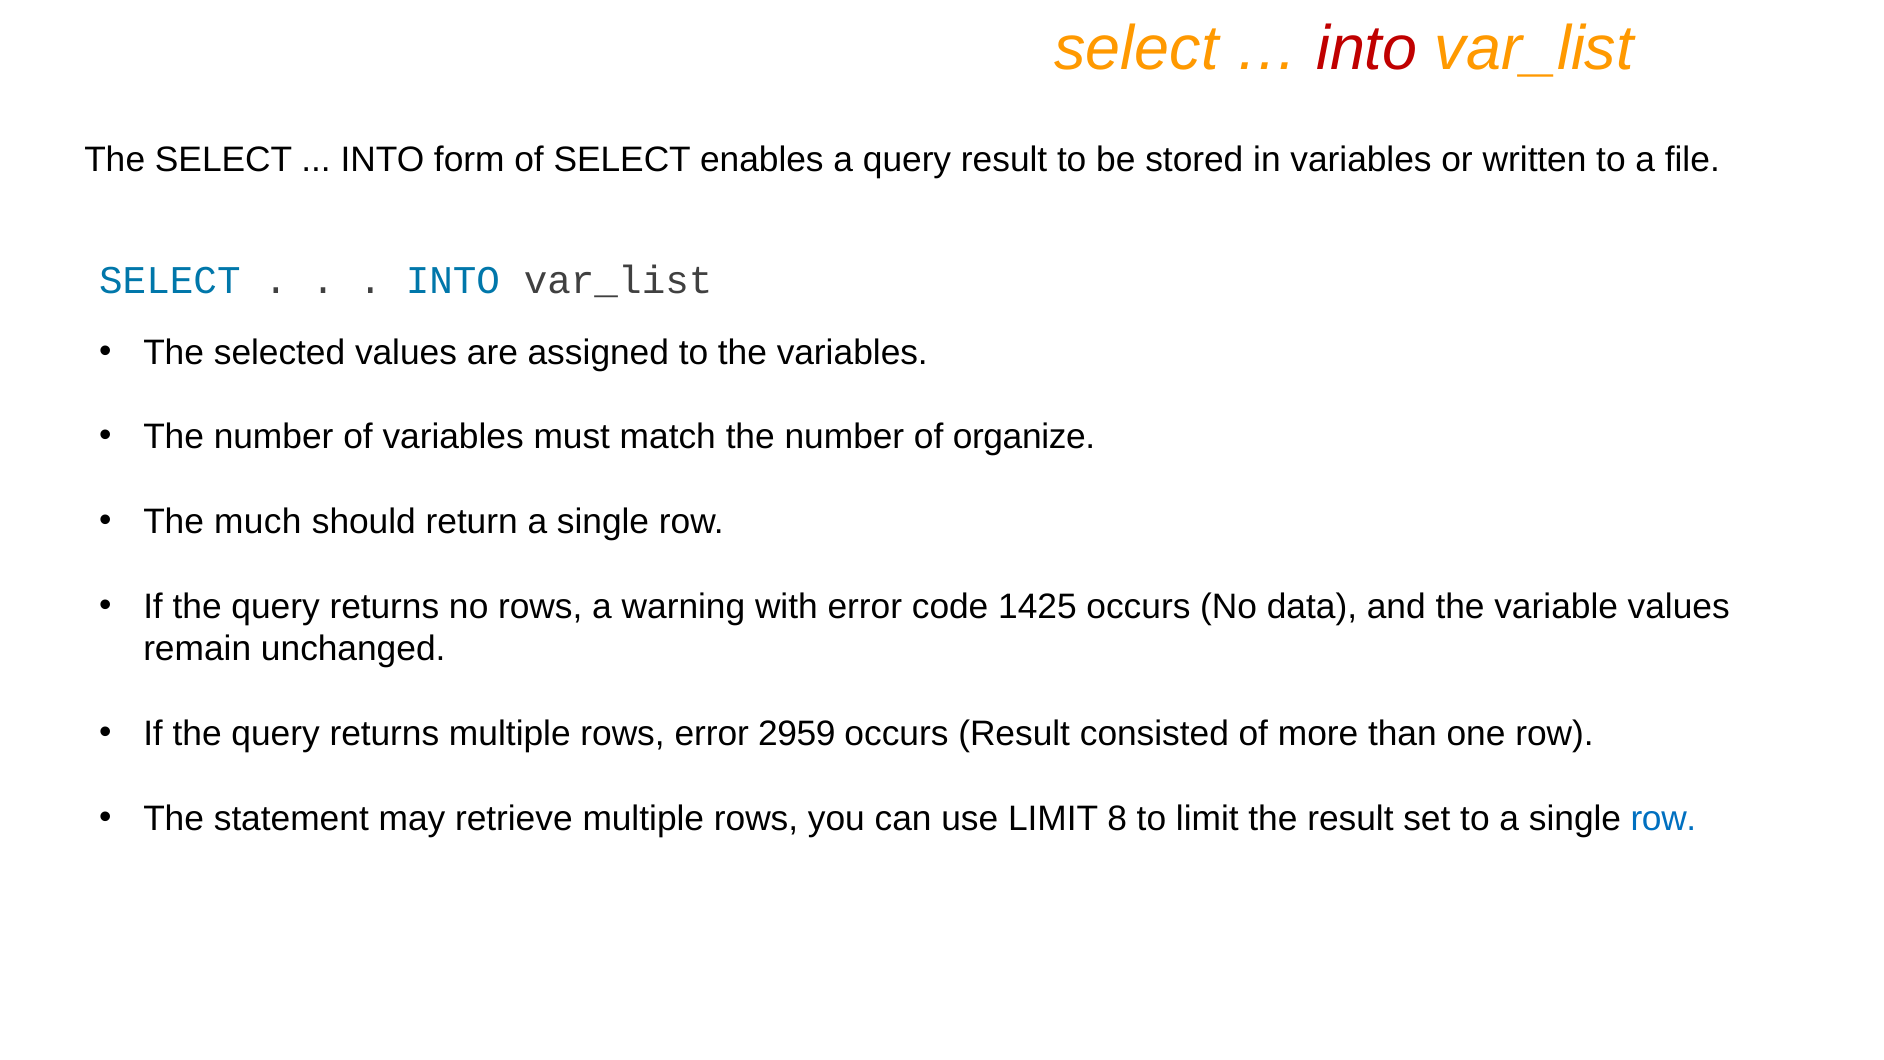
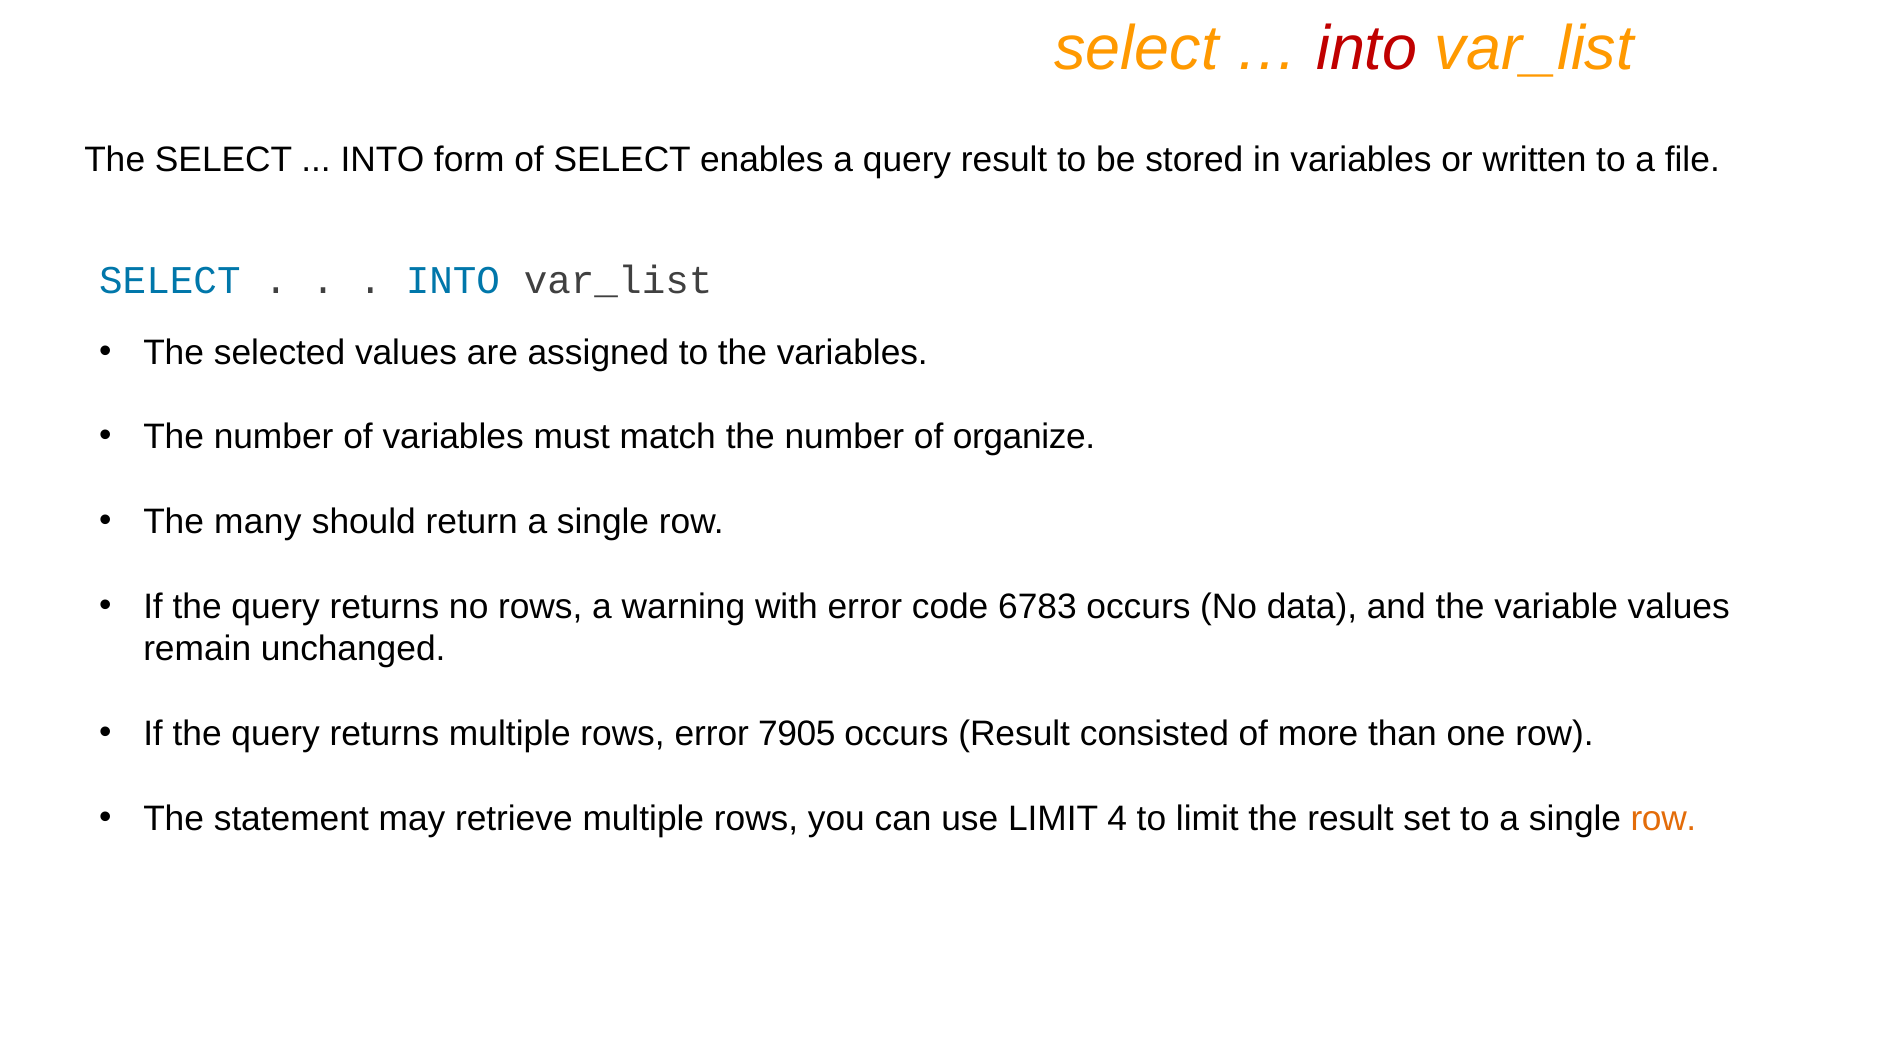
much: much -> many
1425: 1425 -> 6783
2959: 2959 -> 7905
8: 8 -> 4
row at (1663, 819) colour: blue -> orange
